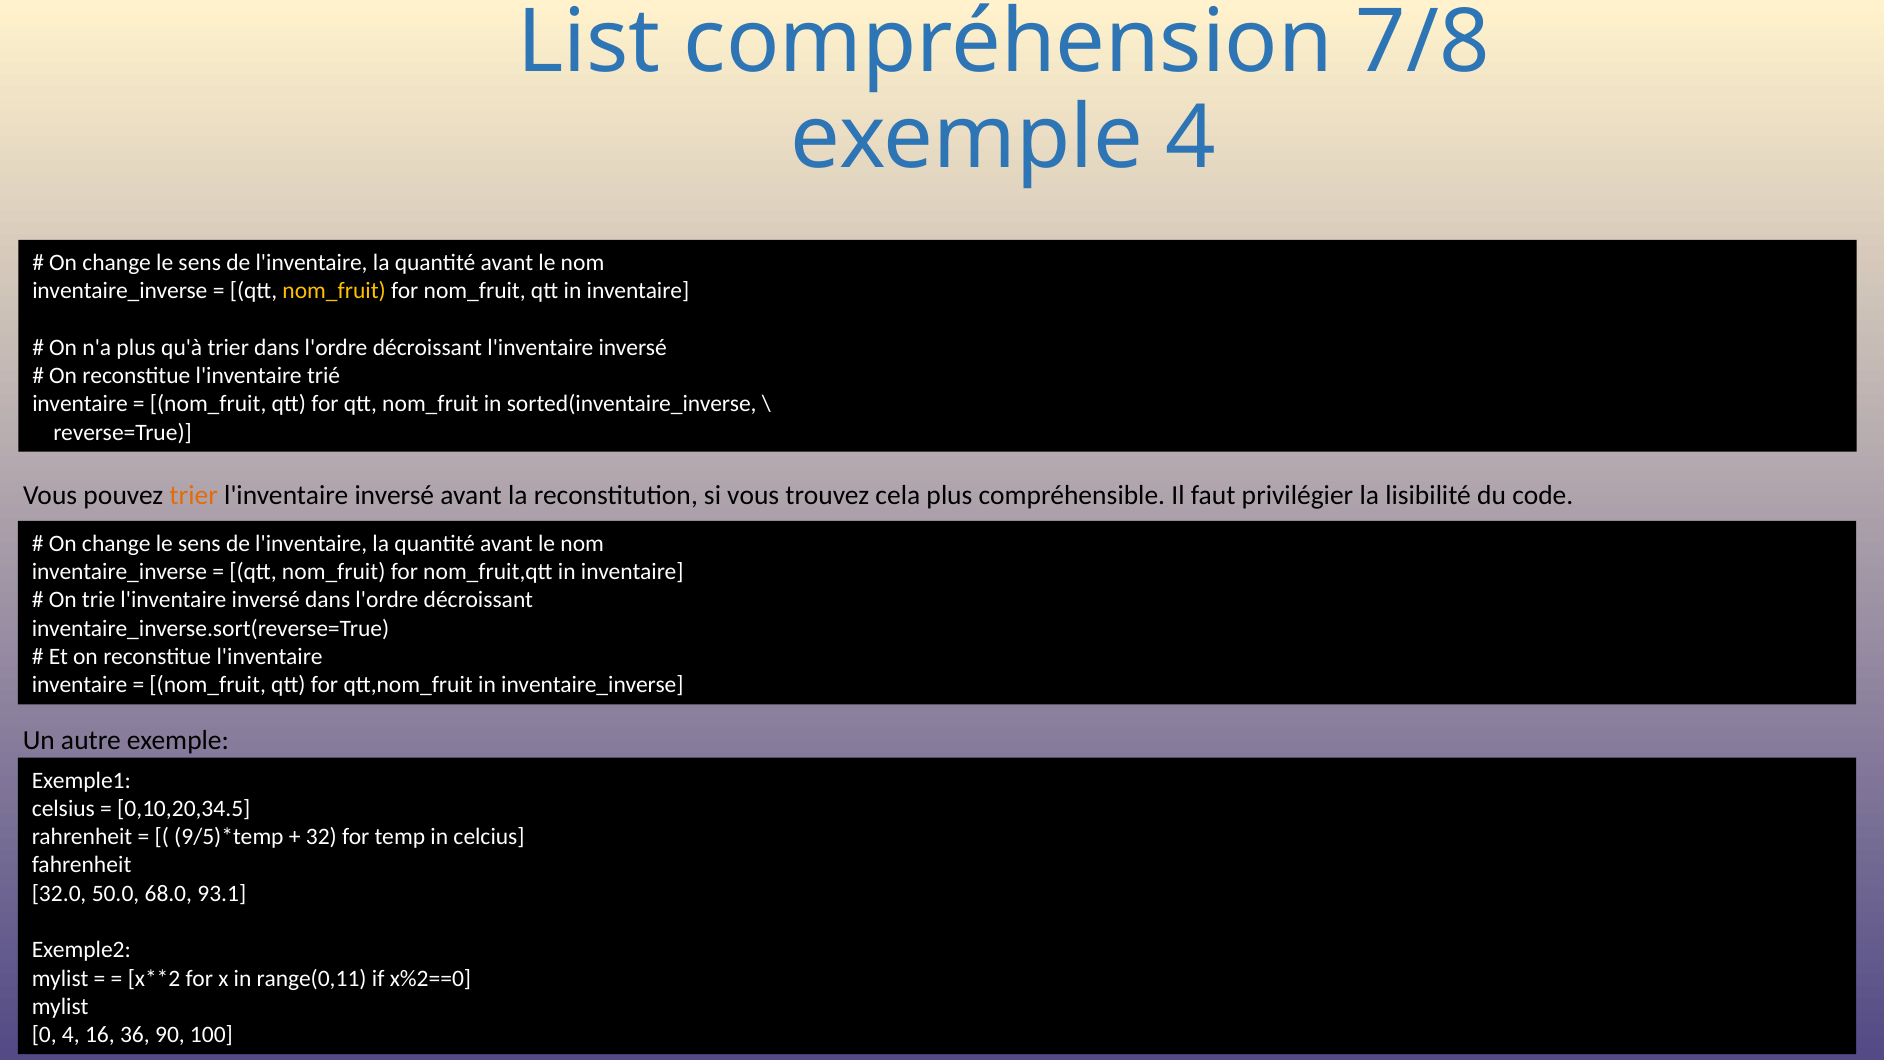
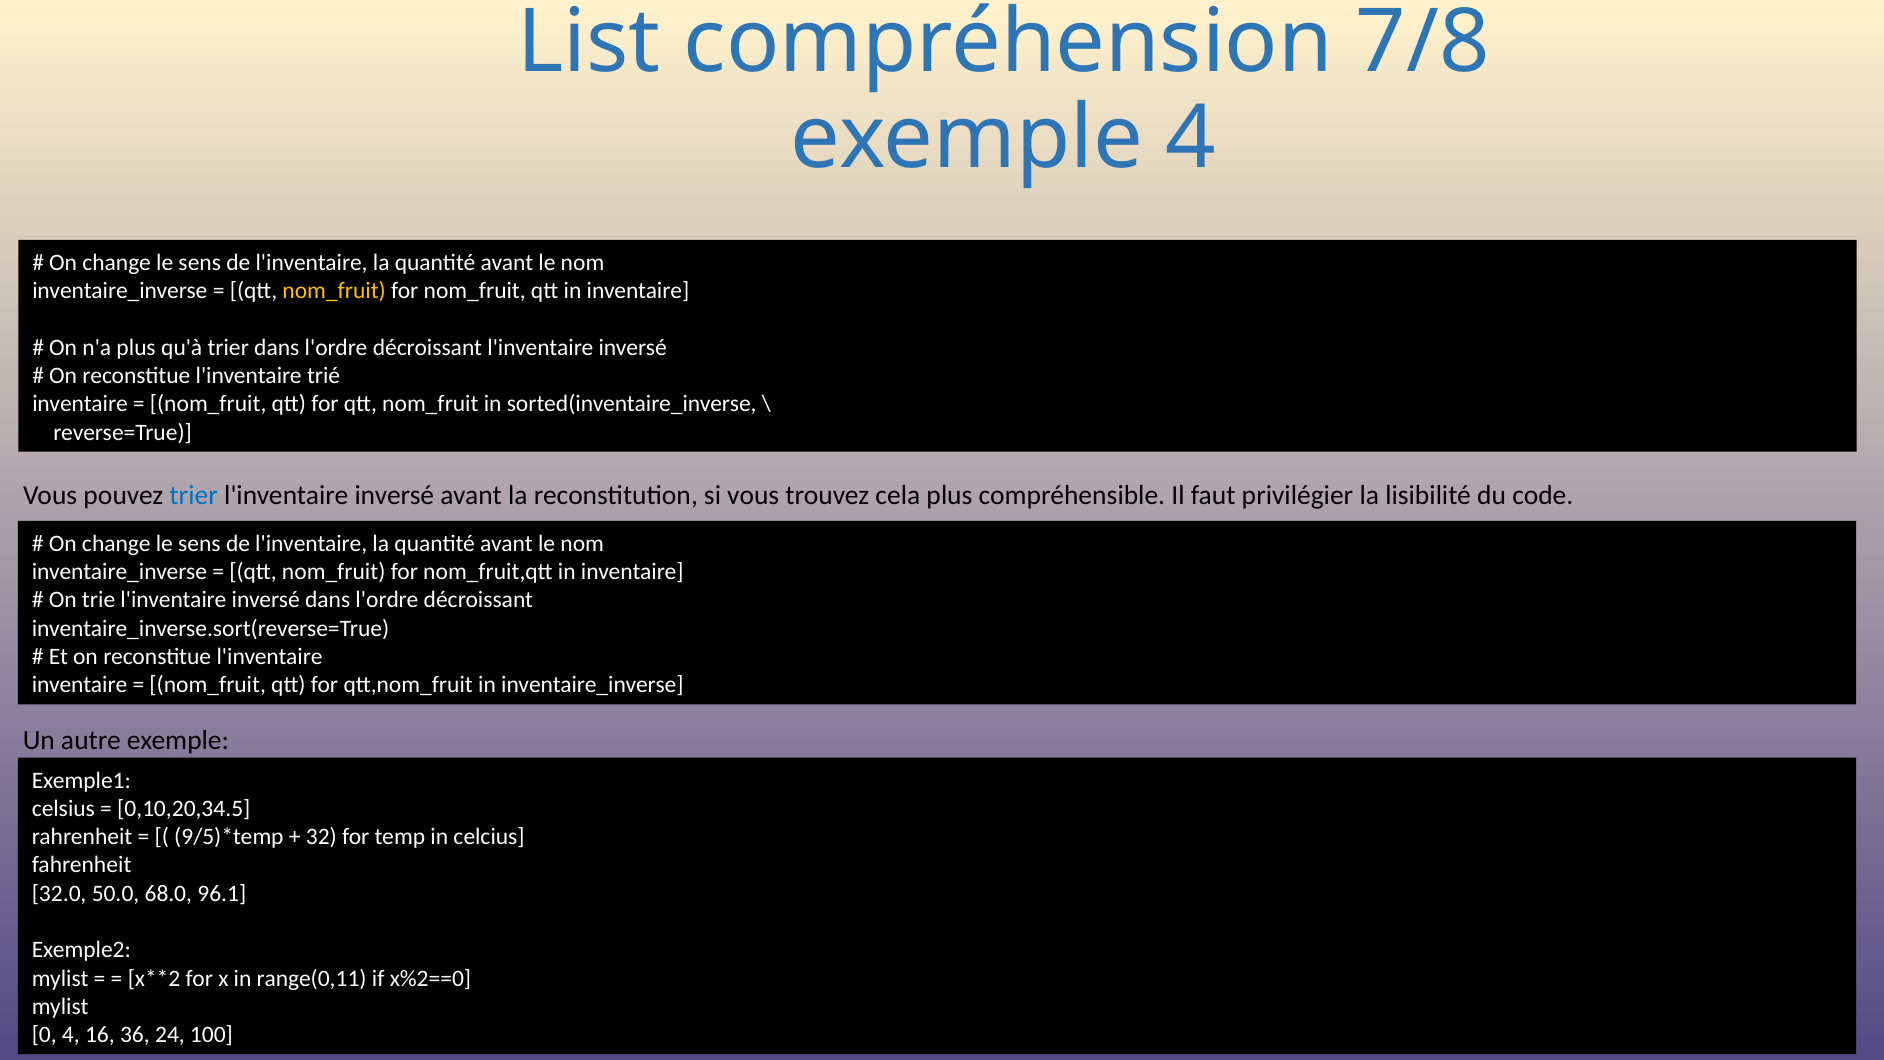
trier at (194, 495) colour: orange -> blue
93.1: 93.1 -> 96.1
90: 90 -> 24
